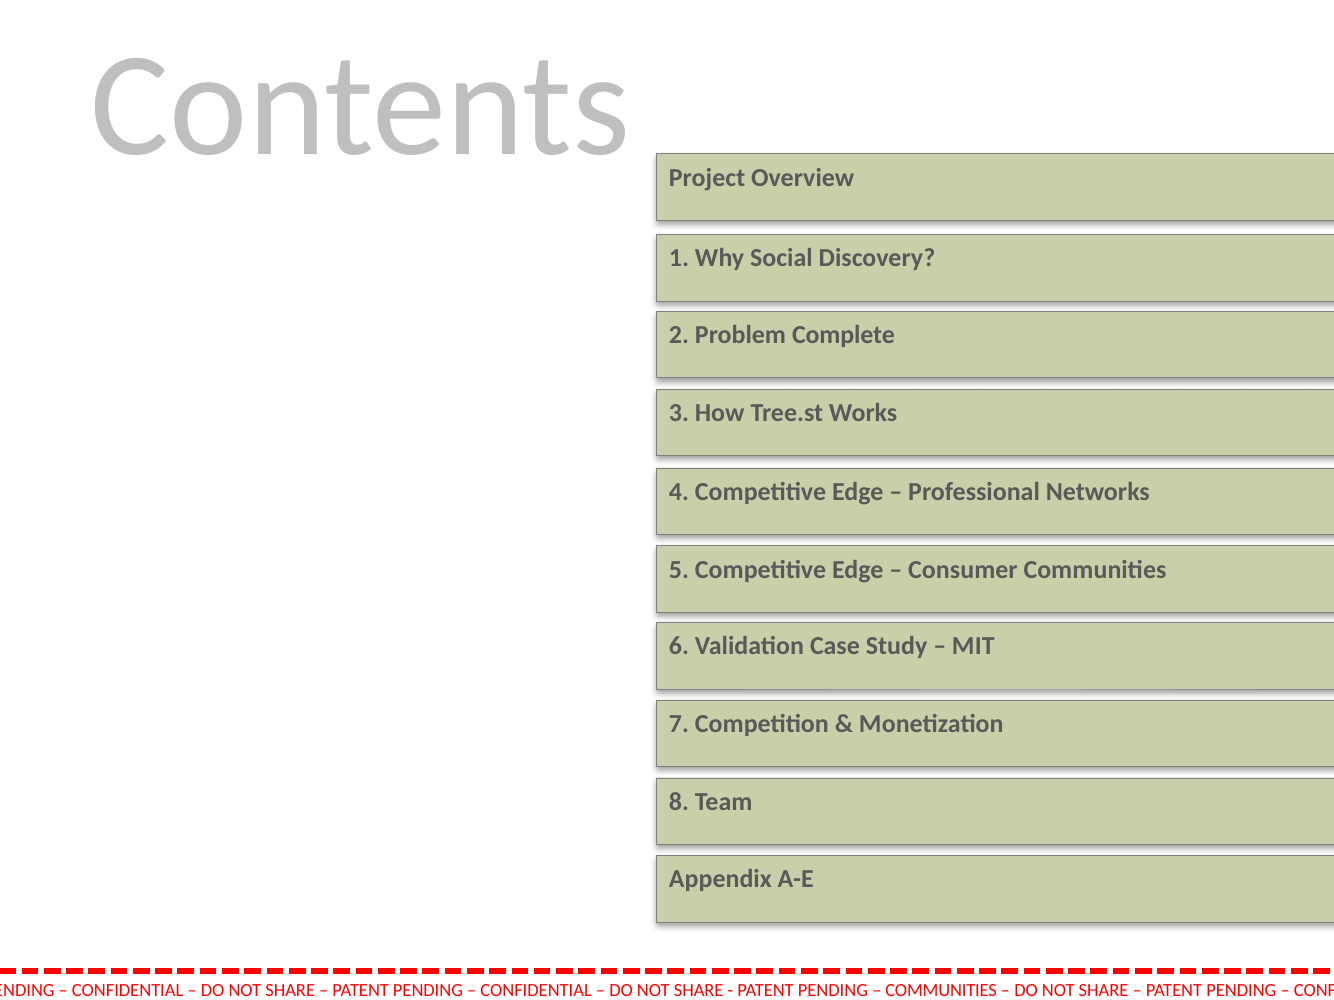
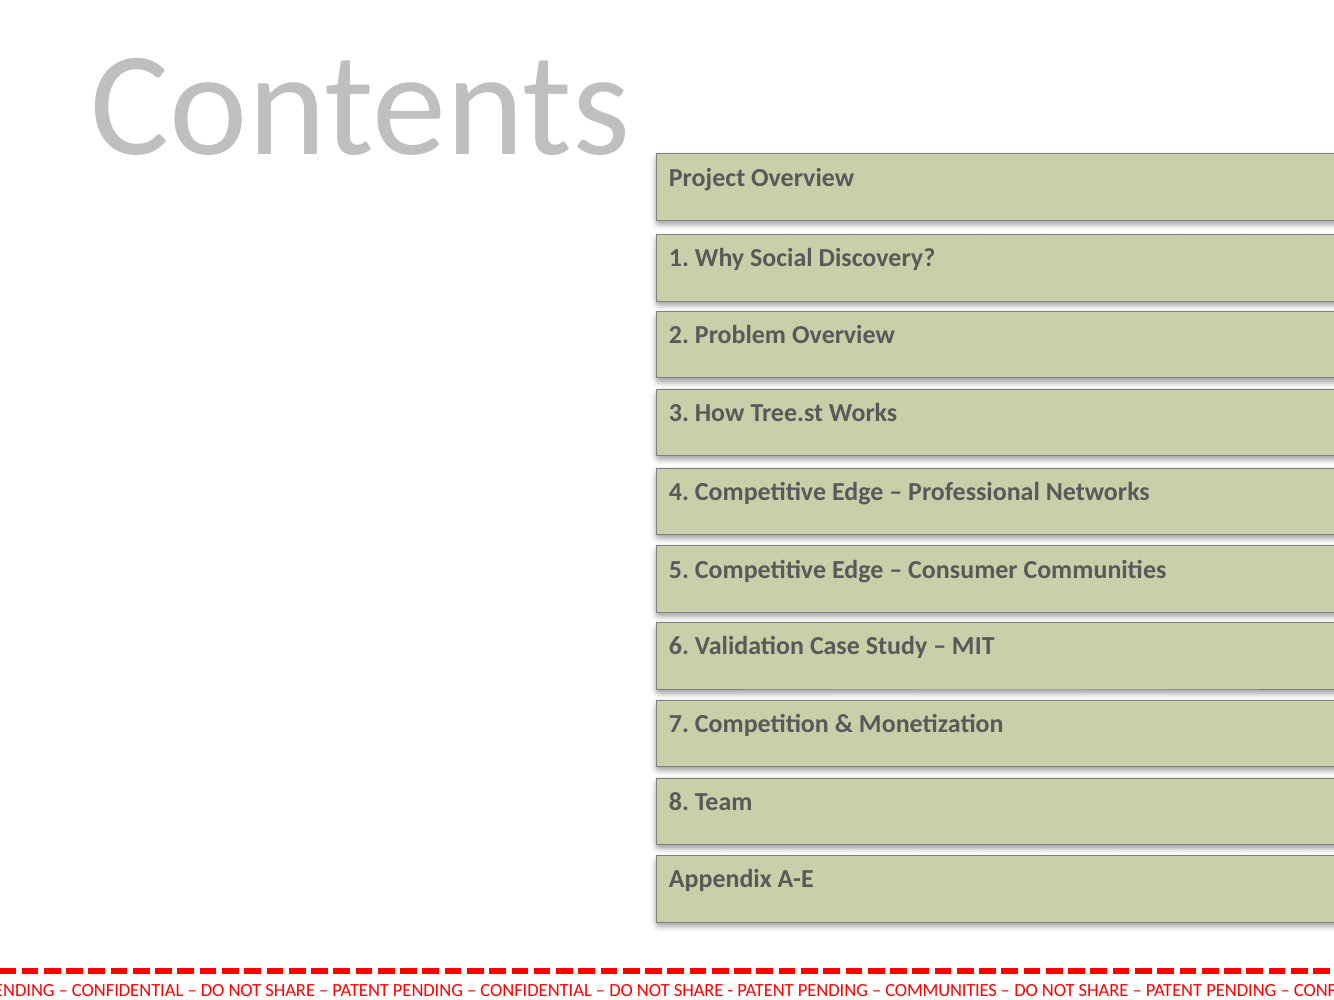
Problem Complete: Complete -> Overview
